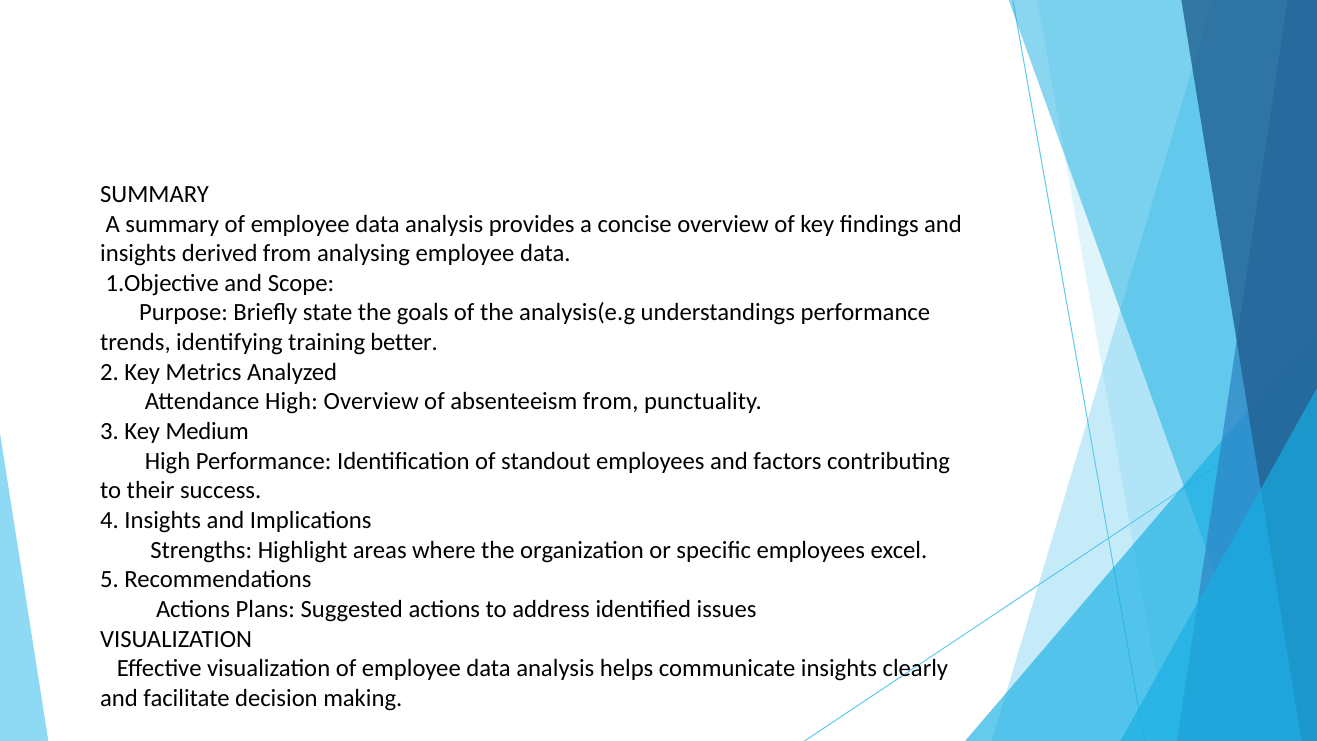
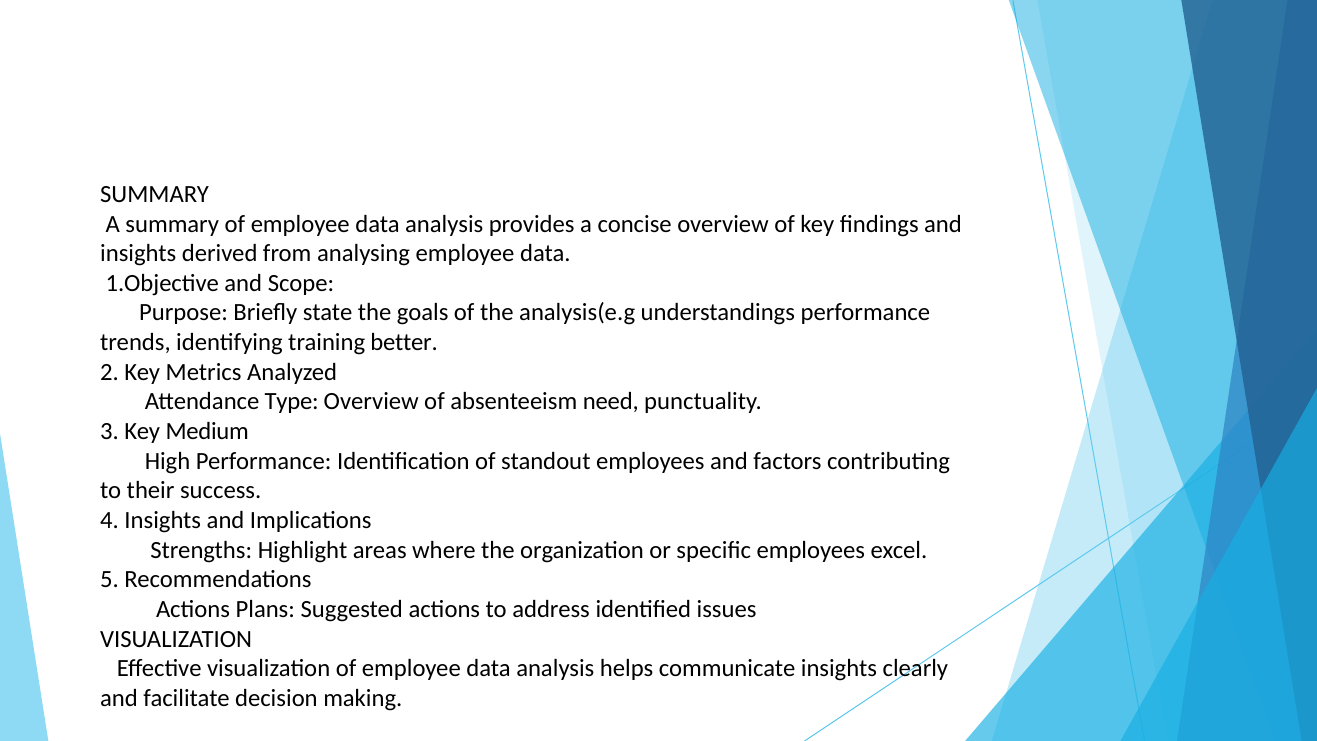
Attendance High: High -> Type
absenteeism from: from -> need
